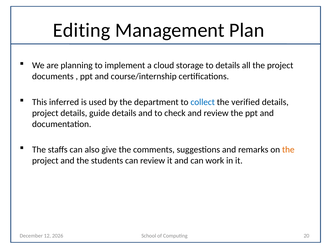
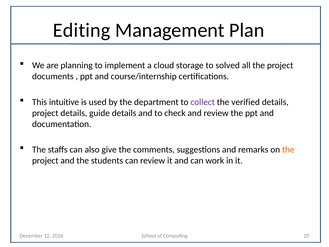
to details: details -> solved
inferred: inferred -> intuitive
collect colour: blue -> purple
